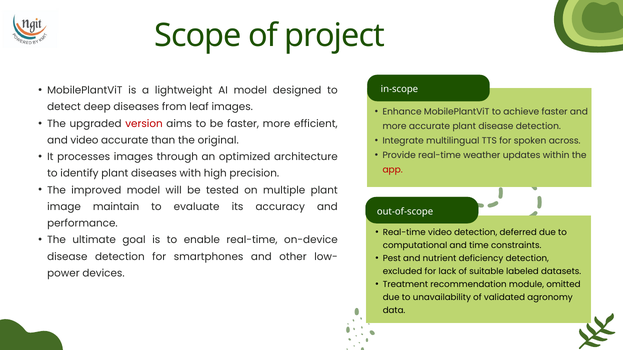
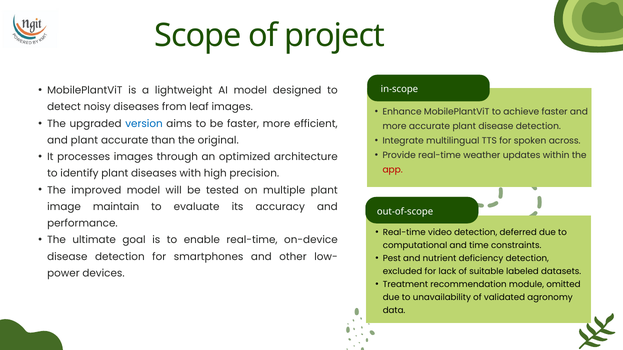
deep: deep -> noisy
version colour: red -> blue
and video: video -> plant
